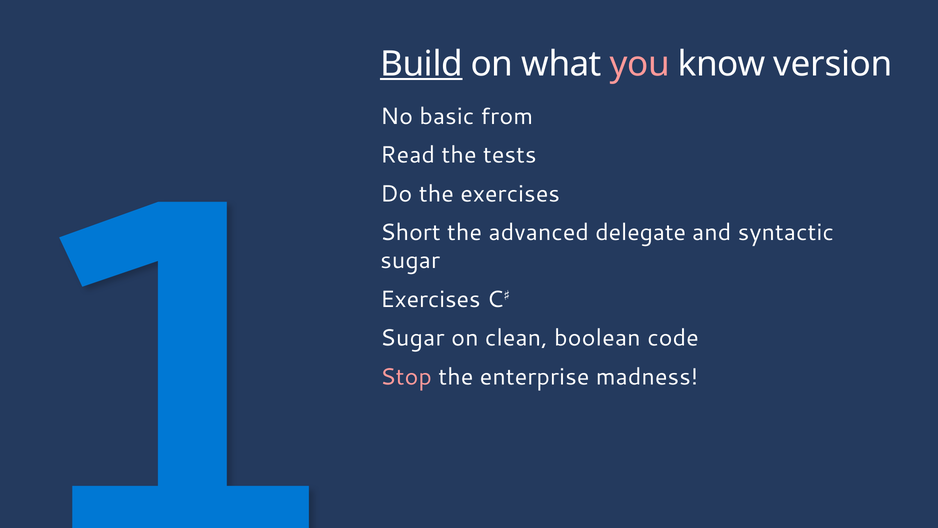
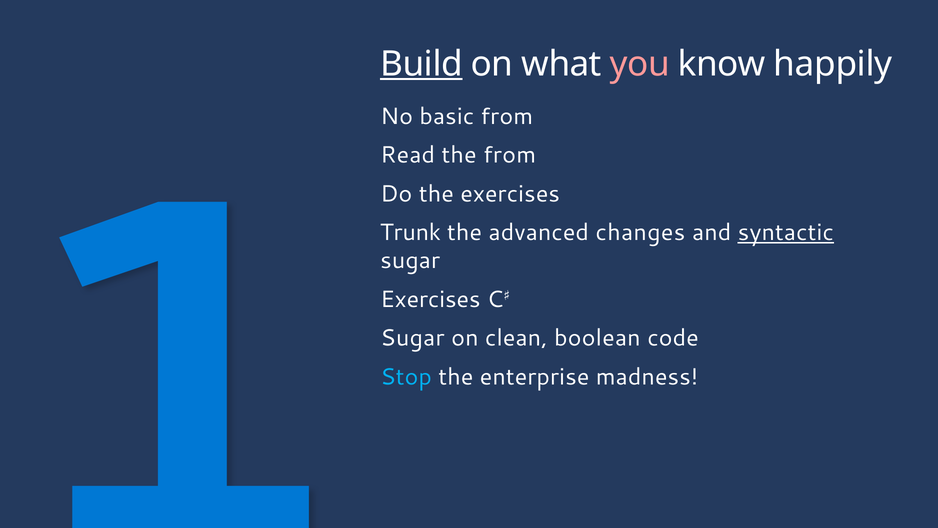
version: version -> happily
the tests: tests -> from
Short: Short -> Trunk
delegate: delegate -> changes
syntactic underline: none -> present
Stop colour: pink -> light blue
